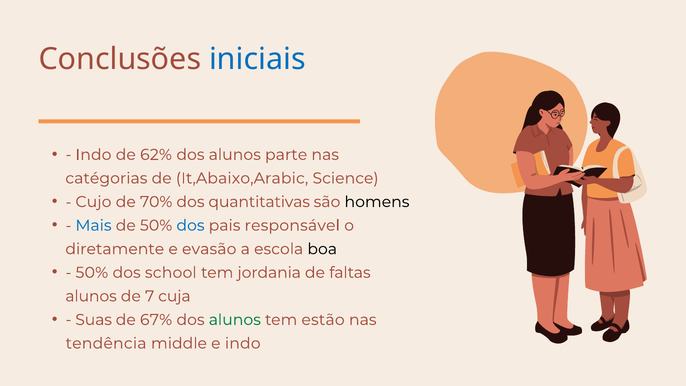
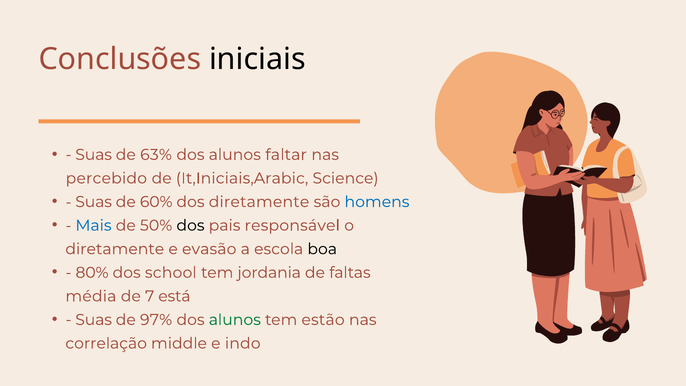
iniciais colour: blue -> black
Indo at (93, 155): Indo -> Suas
62%: 62% -> 63%
parte: parte -> faltar
catégorias: catégorias -> percebido
It,Abaixo,Arabic: It,Abaixo,Arabic -> It,Iniciais,Arabic
Cujo at (93, 202): Cujo -> Suas
70%: 70% -> 60%
dos quantitativas: quantitativas -> diretamente
homens colour: black -> blue
dos at (190, 225) colour: blue -> black
50% at (92, 273): 50% -> 80%
alunos at (91, 296): alunos -> média
cuja: cuja -> está
67%: 67% -> 97%
tendência: tendência -> correlação
